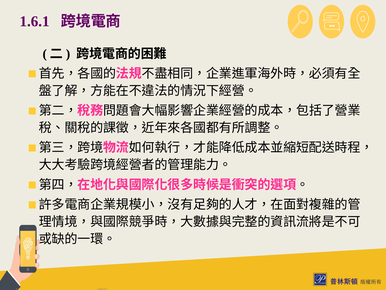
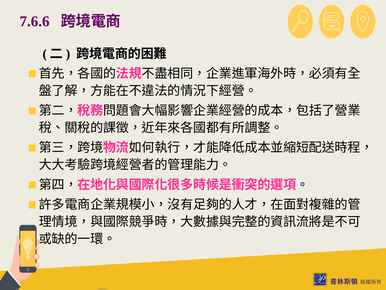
1.6.1: 1.6.1 -> 7.6.6
